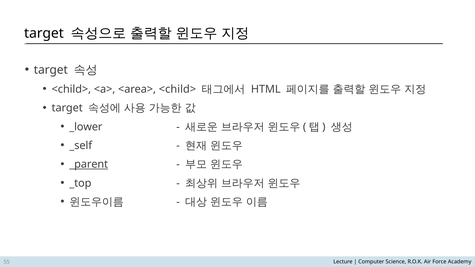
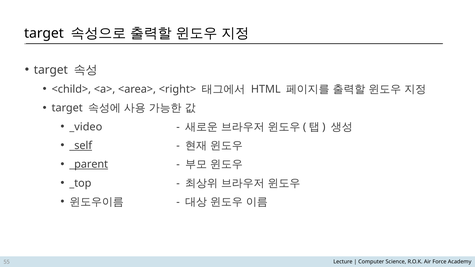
<area> <child>: <child> -> <right>
_lower: _lower -> _video
_self underline: none -> present
